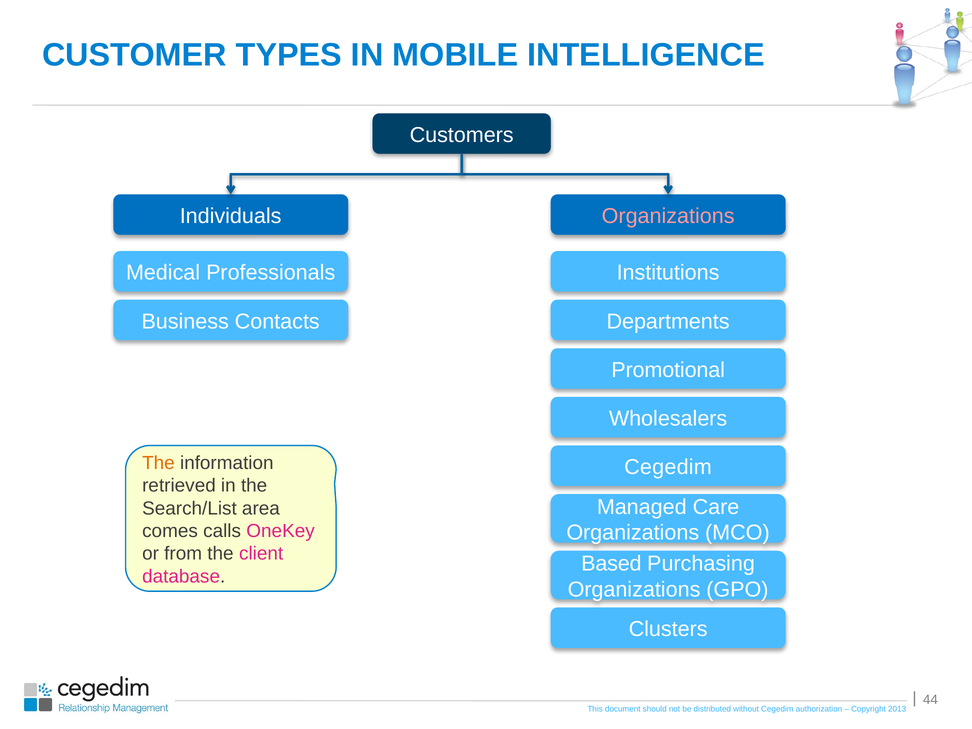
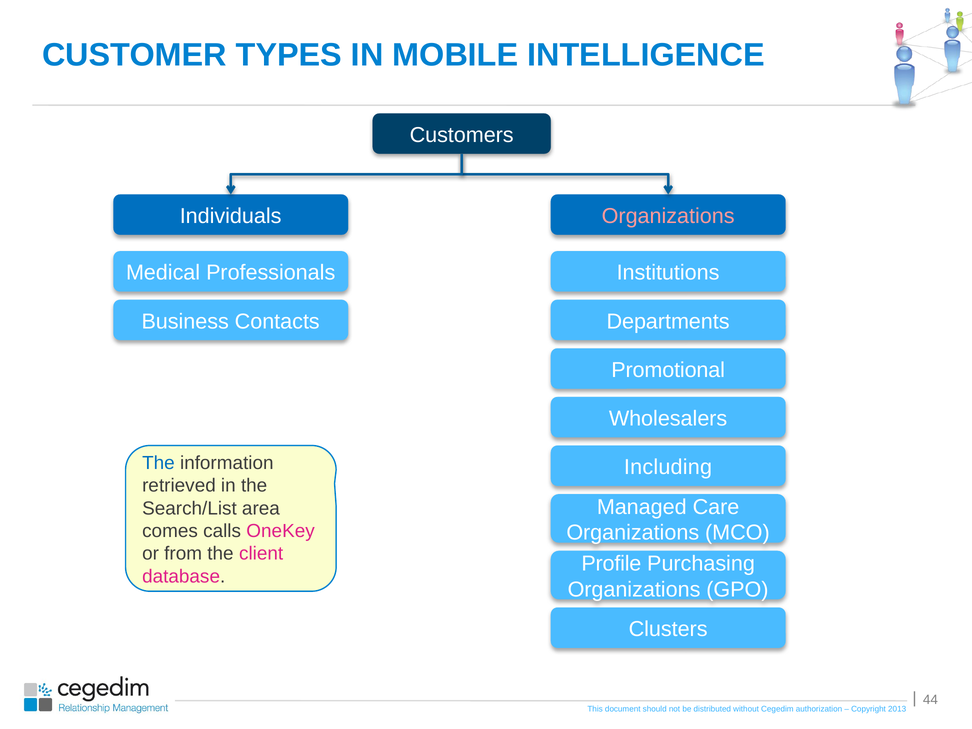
The at (158, 463) colour: orange -> blue
Cegedim at (668, 467): Cegedim -> Including
Based: Based -> Profile
